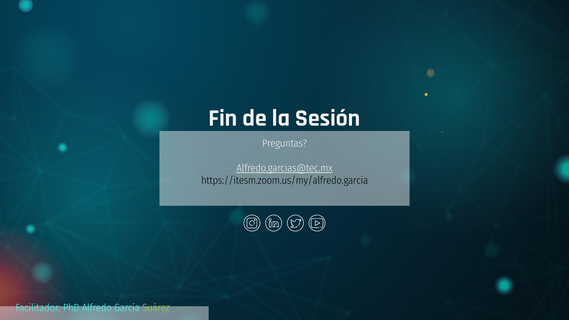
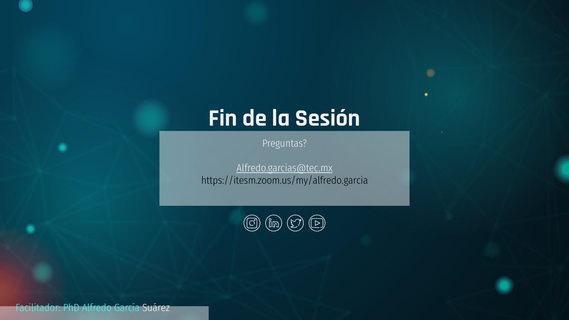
Suárez colour: light green -> white
